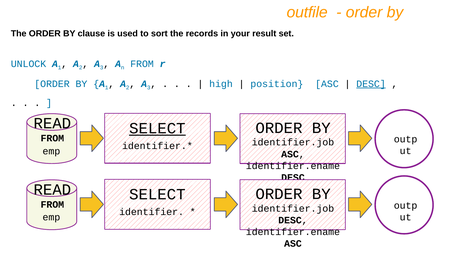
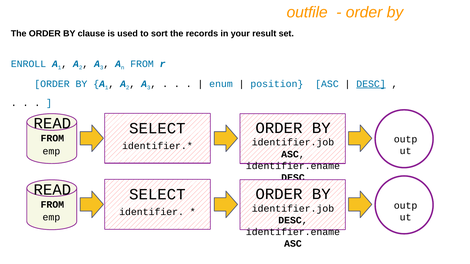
UNLOCK: UNLOCK -> ENROLL
high: high -> enum
SELECT at (157, 129) underline: present -> none
